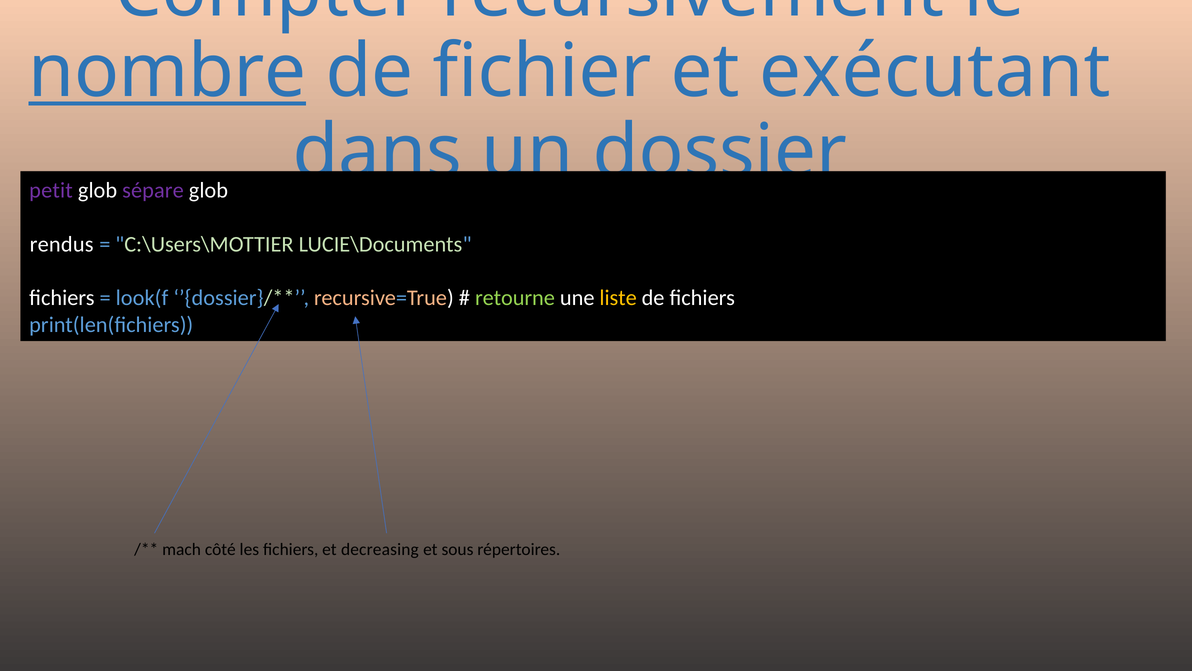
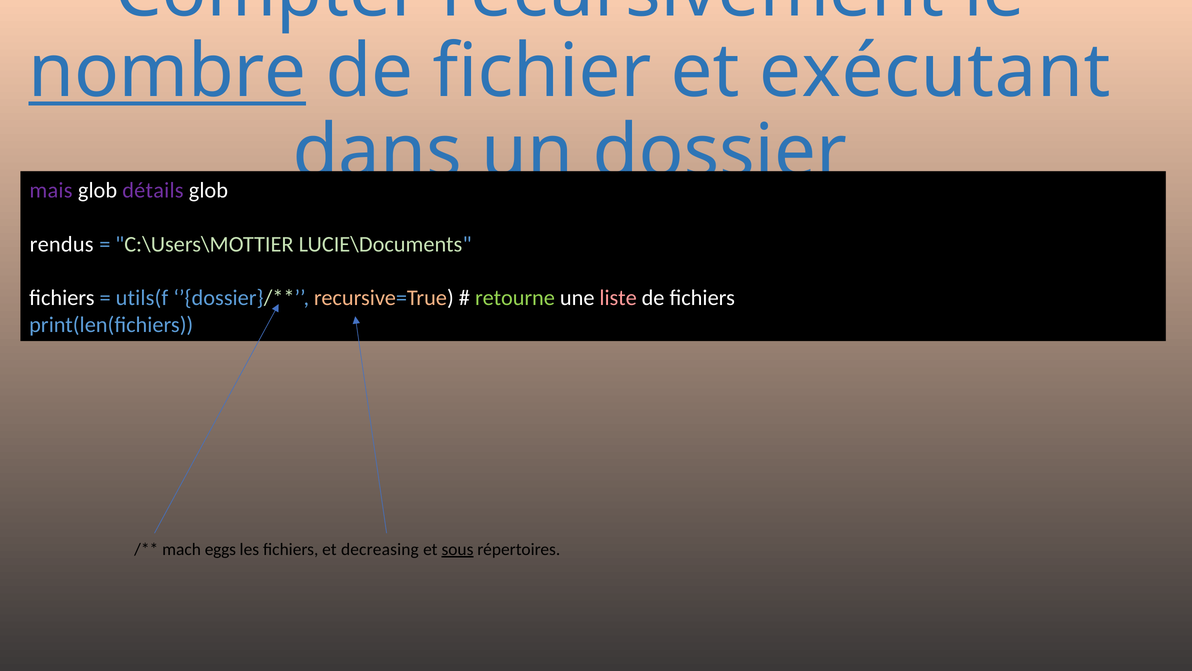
petit: petit -> mais
sépare: sépare -> détails
look(f: look(f -> utils(f
liste colour: yellow -> pink
côté: côté -> eggs
sous underline: none -> present
